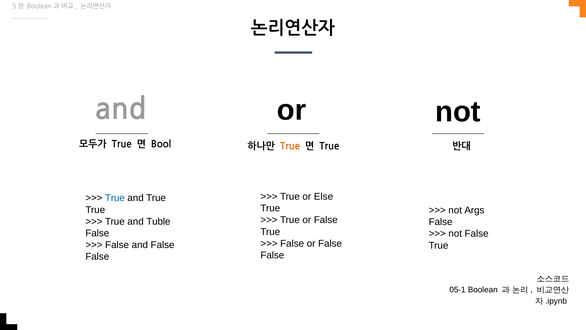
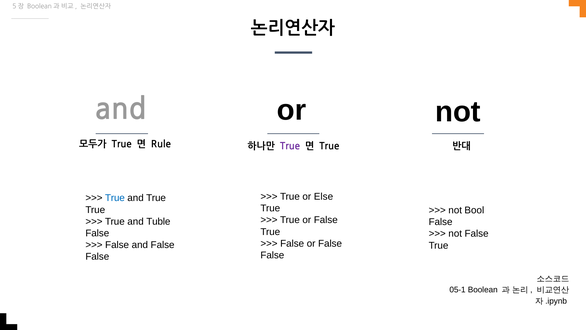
Bool: Bool -> Rule
True at (290, 146) colour: orange -> purple
Args: Args -> Bool
